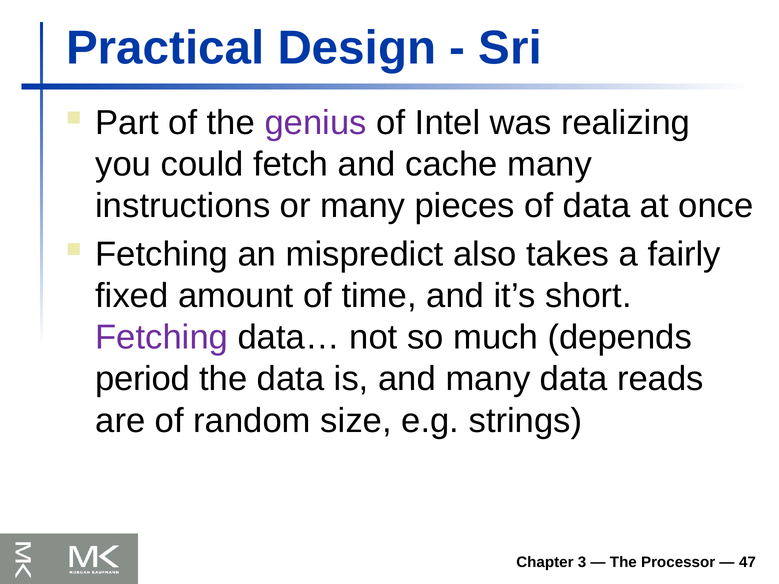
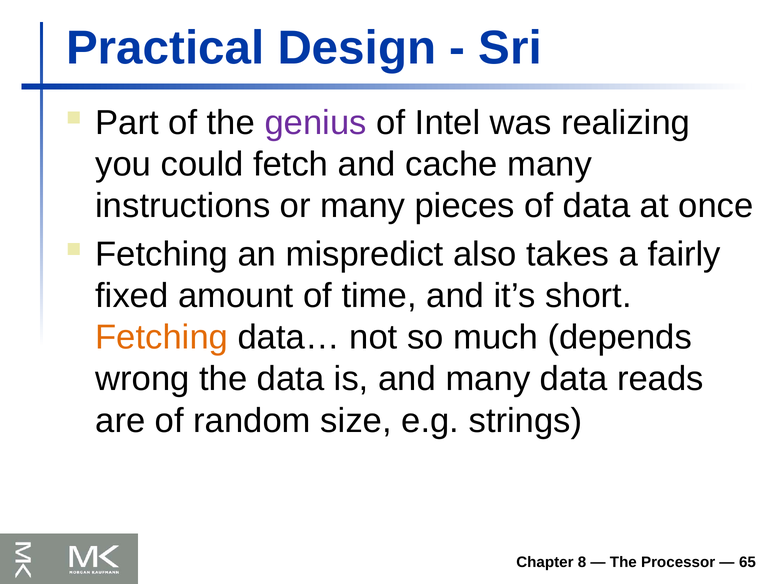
Fetching at (162, 338) colour: purple -> orange
period: period -> wrong
3: 3 -> 8
47: 47 -> 65
